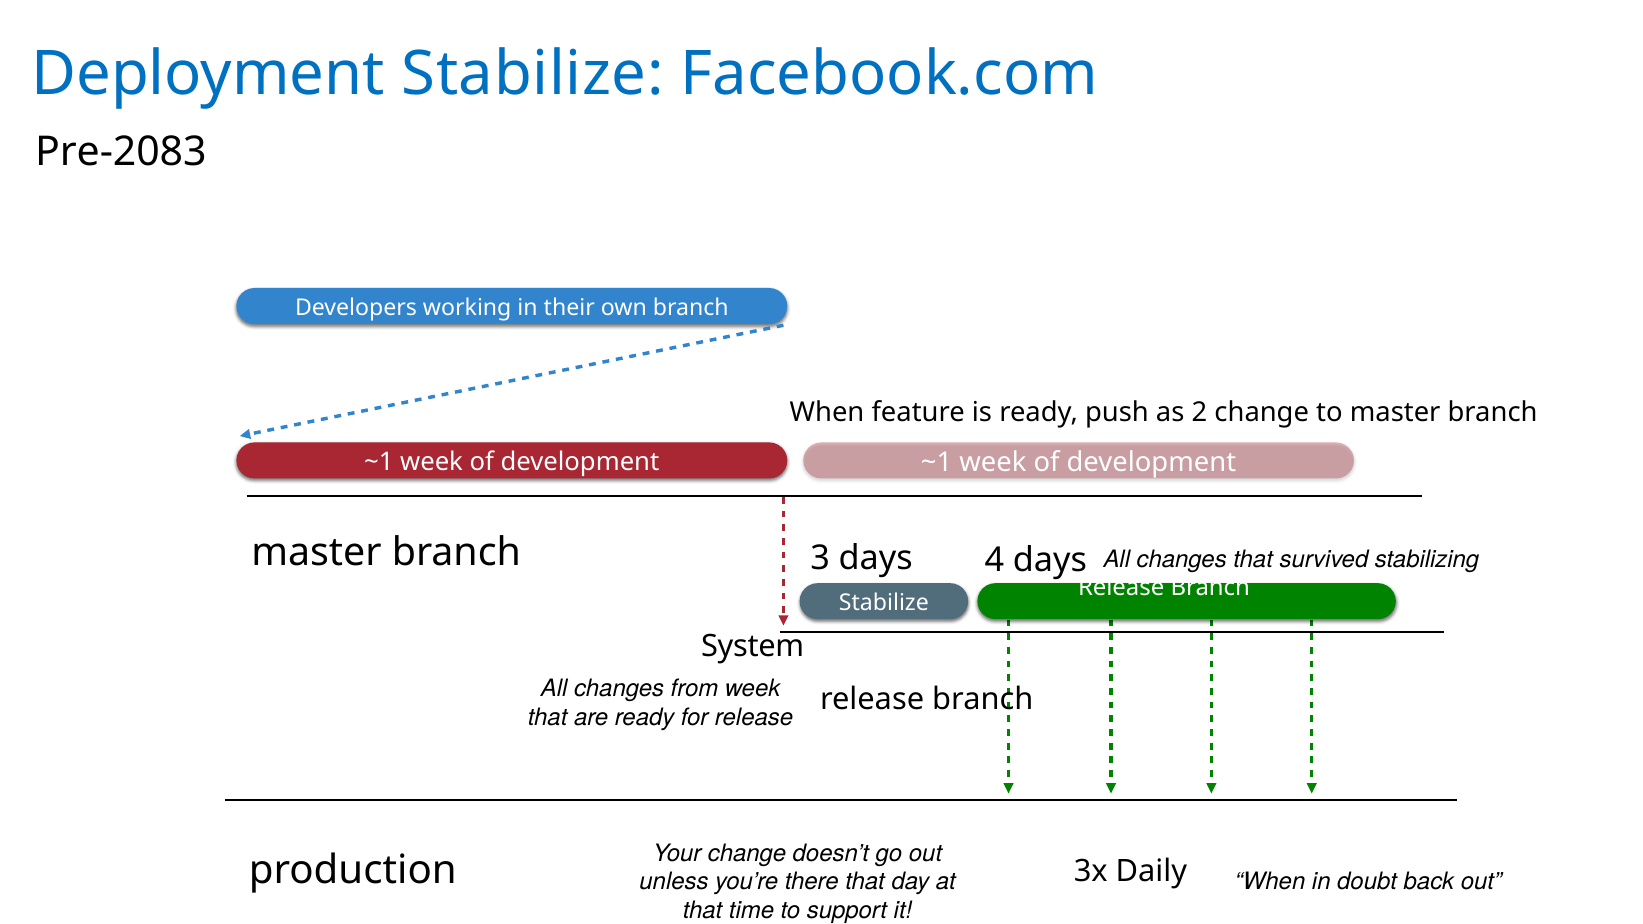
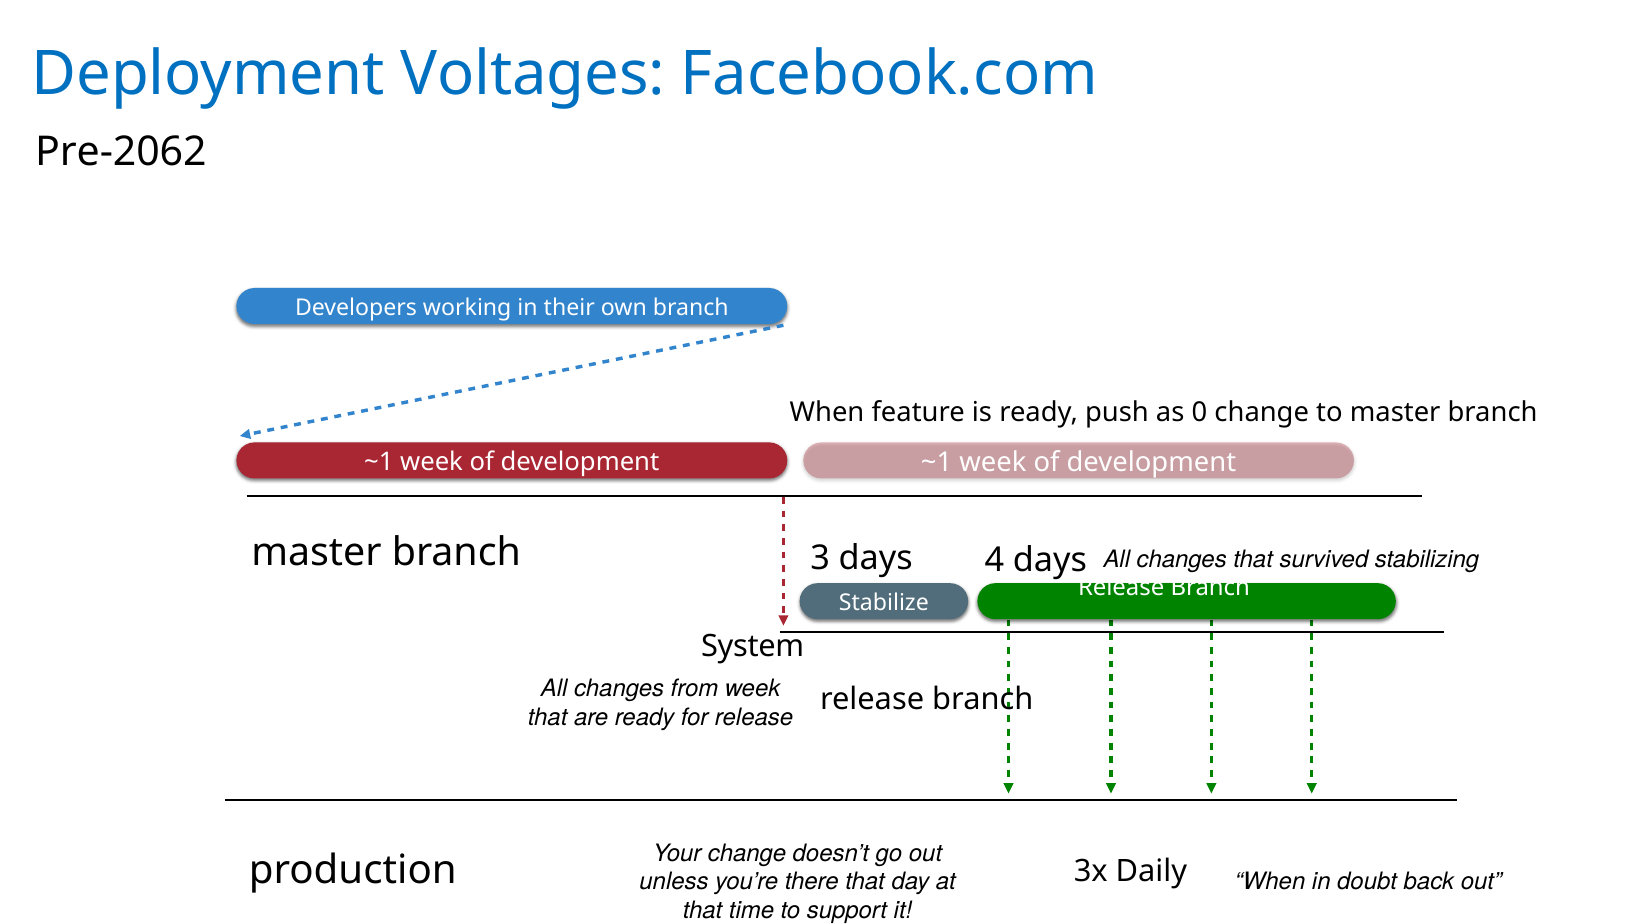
Deployment Stabilize: Stabilize -> Voltages
Pre-2083: Pre-2083 -> Pre-2062
2: 2 -> 0
